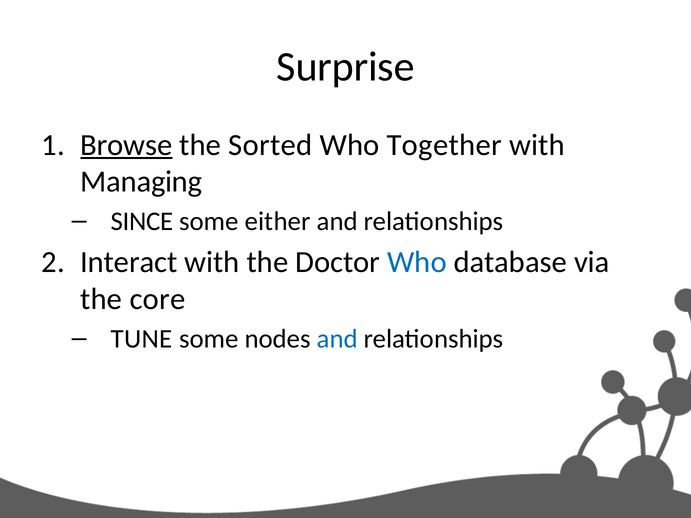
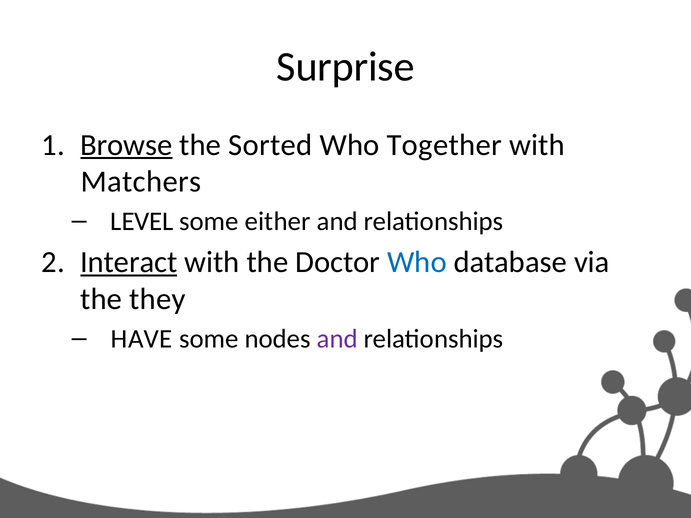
Managing: Managing -> Matchers
SINCE: SINCE -> LEVEL
Interact underline: none -> present
core: core -> they
TUNE: TUNE -> HAVE
and at (337, 339) colour: blue -> purple
